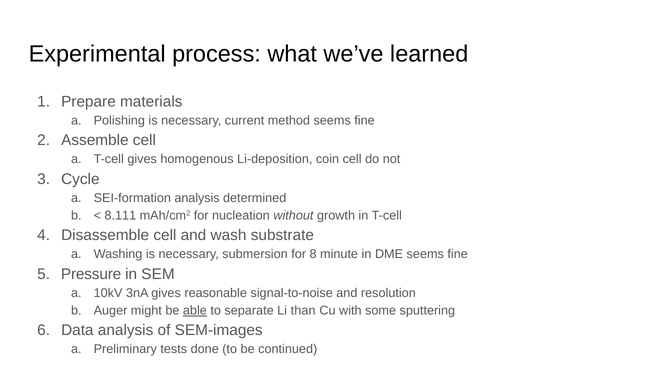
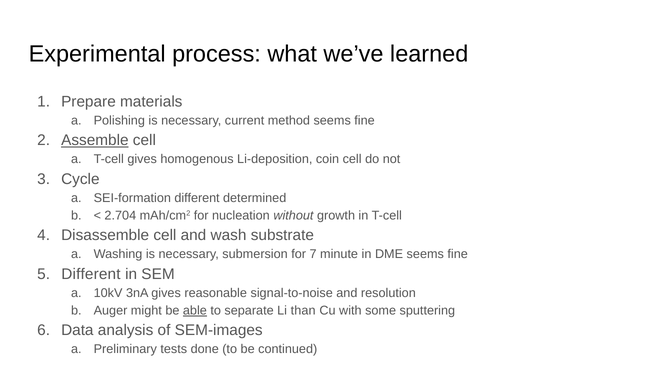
Assemble underline: none -> present
SEI-formation analysis: analysis -> different
8.111: 8.111 -> 2.704
8: 8 -> 7
Pressure at (91, 274): Pressure -> Different
